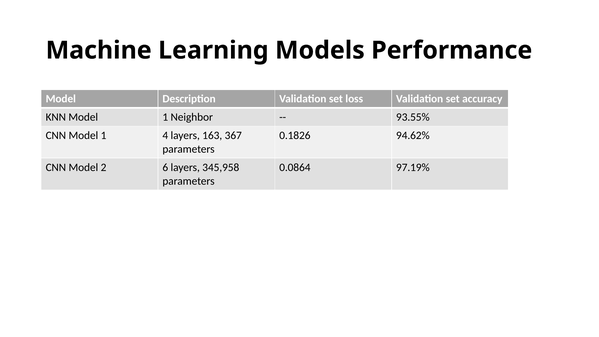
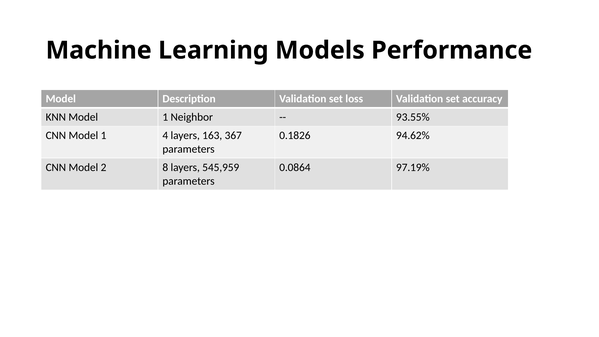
6: 6 -> 8
345,958: 345,958 -> 545,959
